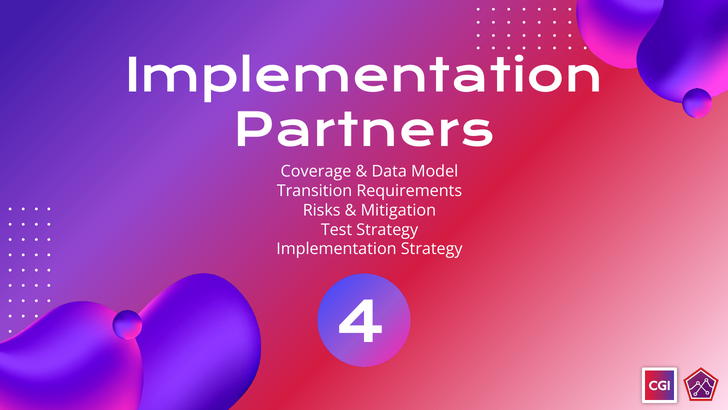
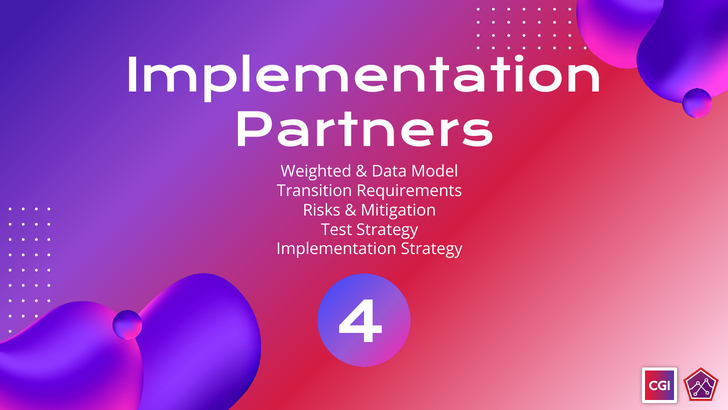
Coverage: Coverage -> Weighted
